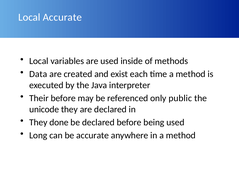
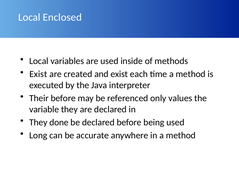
Local Accurate: Accurate -> Enclosed
Data at (38, 74): Data -> Exist
public: public -> values
unicode: unicode -> variable
